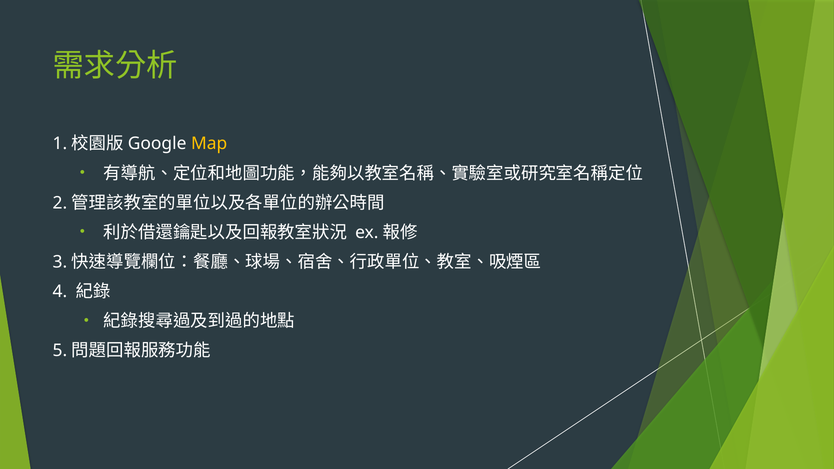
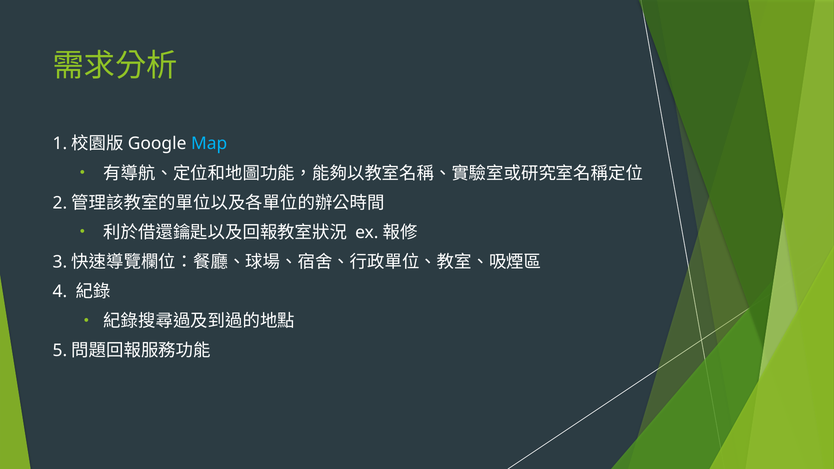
Map colour: yellow -> light blue
